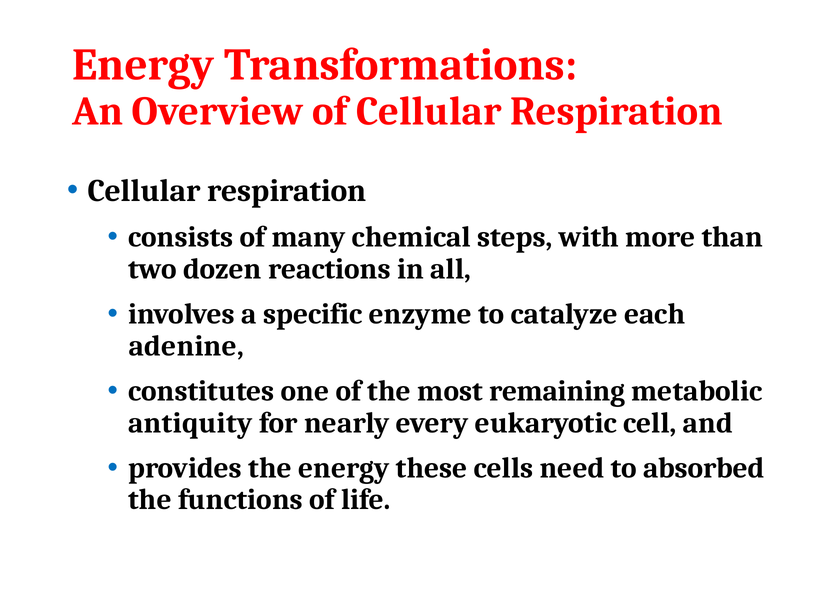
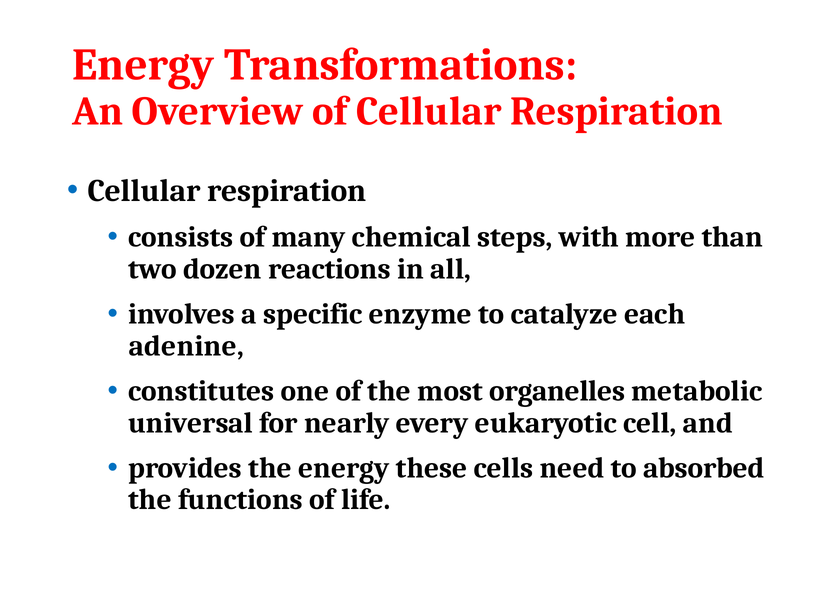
remaining: remaining -> organelles
antiquity: antiquity -> universal
